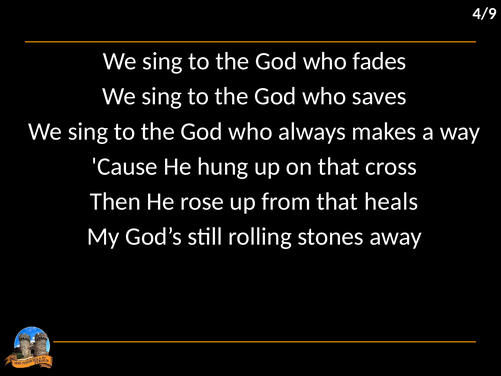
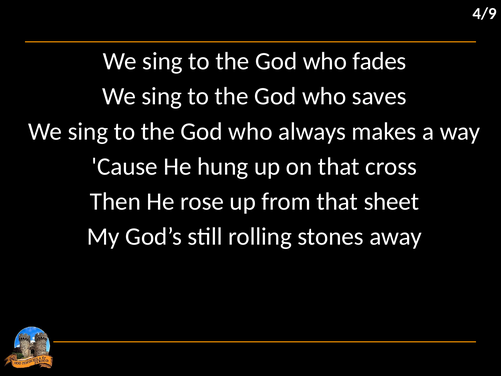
heals: heals -> sheet
